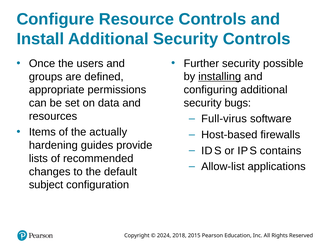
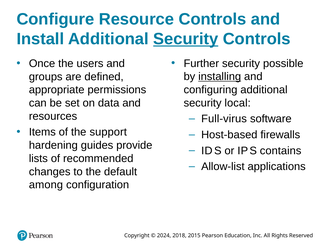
Security at (186, 39) underline: none -> present
bugs: bugs -> local
actually: actually -> support
subject: subject -> among
